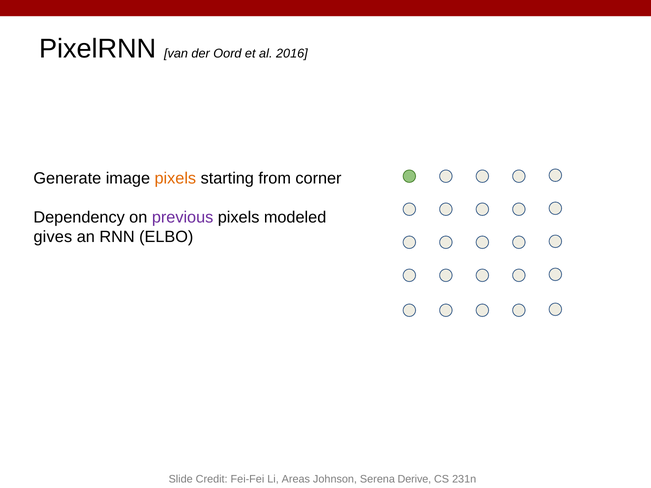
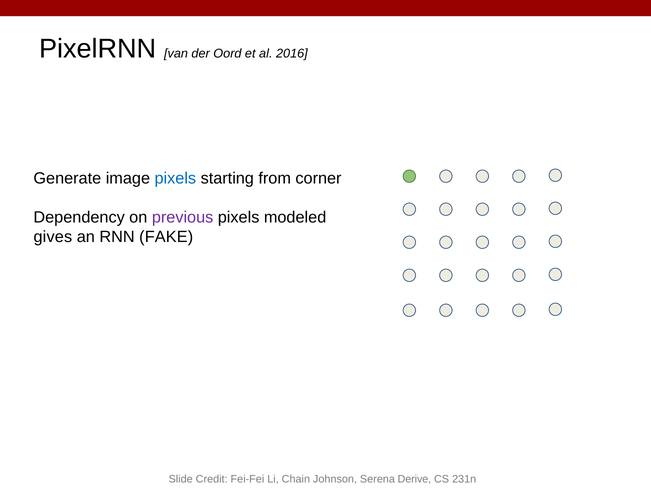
pixels at (175, 179) colour: orange -> blue
ELBO: ELBO -> FAKE
Areas: Areas -> Chain
